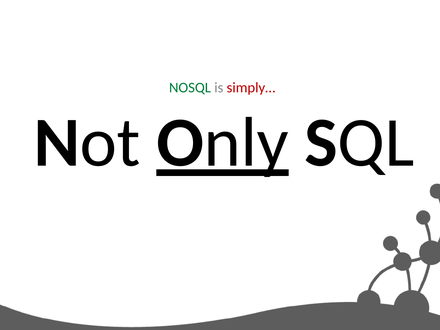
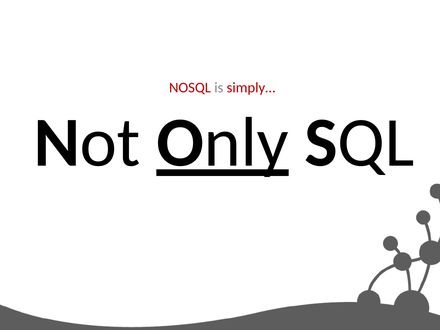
NOSQL colour: green -> red
